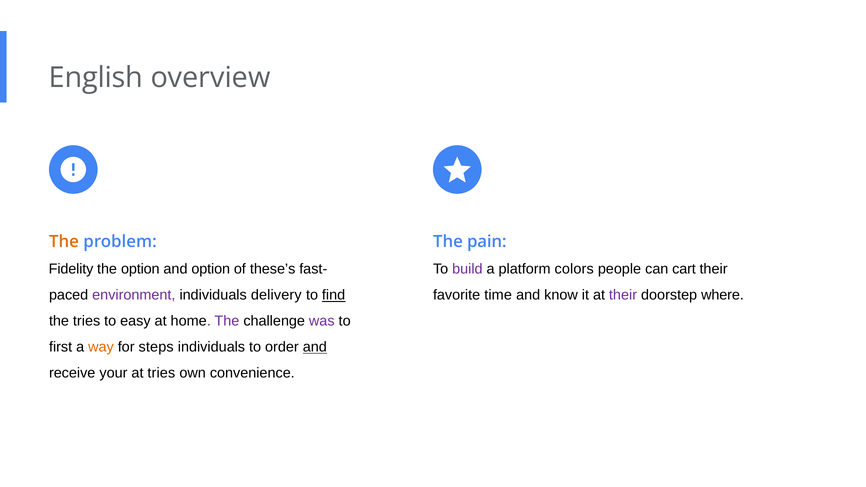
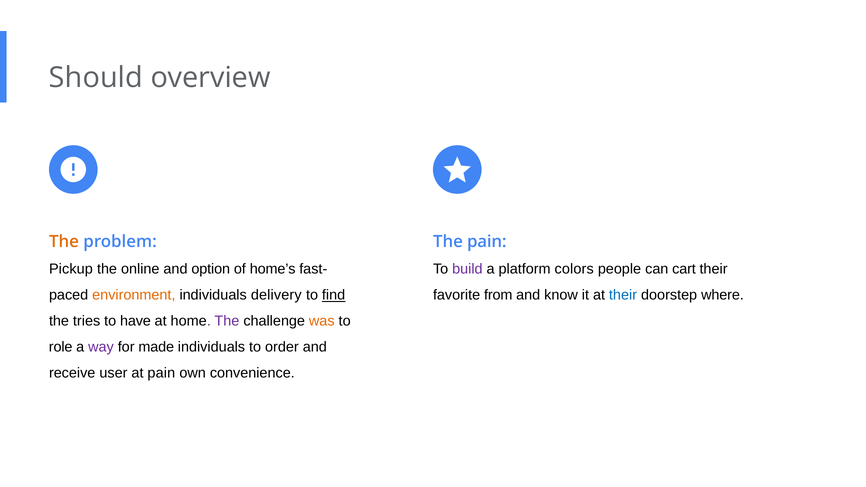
English: English -> Should
Fidelity: Fidelity -> Pickup
the option: option -> online
these’s: these’s -> home’s
environment colour: purple -> orange
time: time -> from
their at (623, 295) colour: purple -> blue
easy: easy -> have
was colour: purple -> orange
first: first -> role
way colour: orange -> purple
steps: steps -> made
and at (315, 347) underline: present -> none
your: your -> user
at tries: tries -> pain
